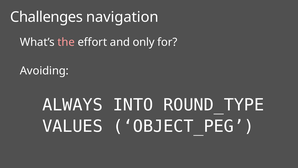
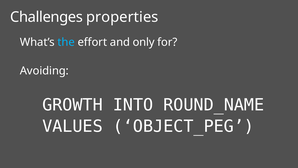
navigation: navigation -> properties
the colour: pink -> light blue
ALWAYS: ALWAYS -> GROWTH
ROUND_TYPE: ROUND_TYPE -> ROUND_NAME
